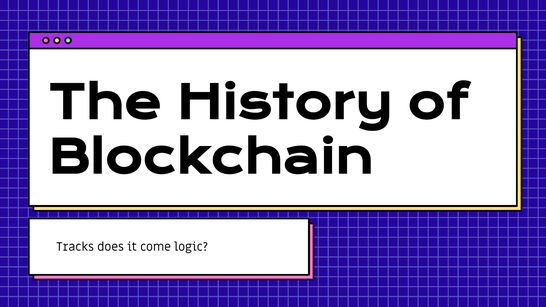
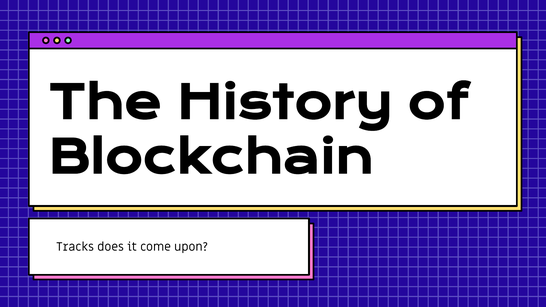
logic: logic -> upon
